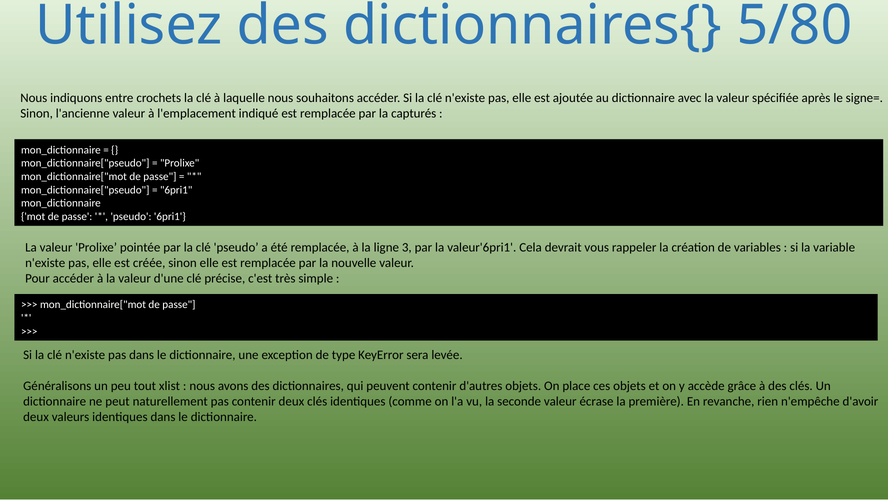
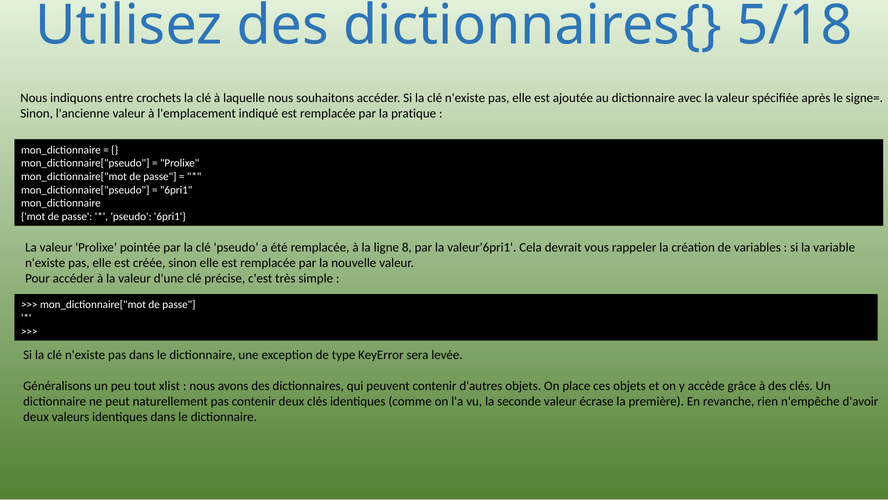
5/80: 5/80 -> 5/18
capturés: capturés -> pratique
3: 3 -> 8
